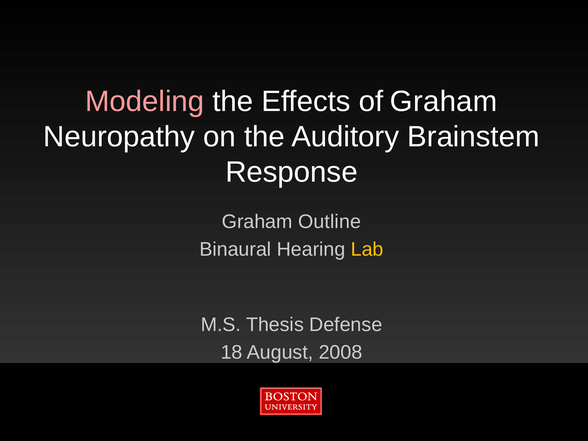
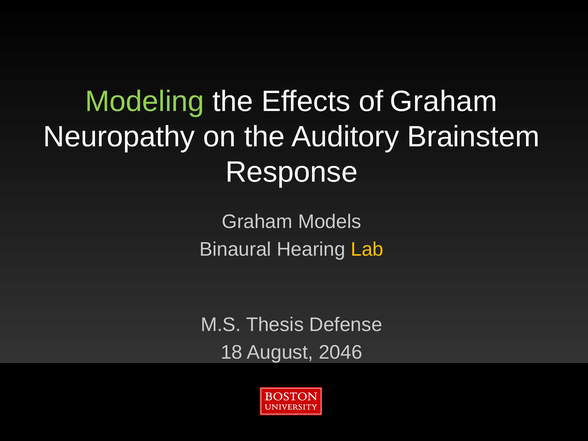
Modeling colour: pink -> light green
Outline: Outline -> Models
2008: 2008 -> 2046
